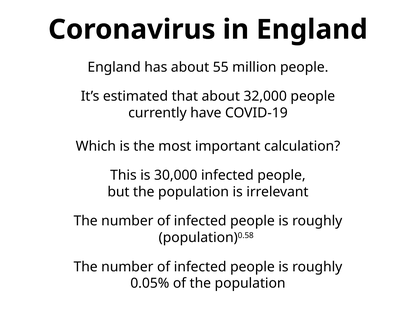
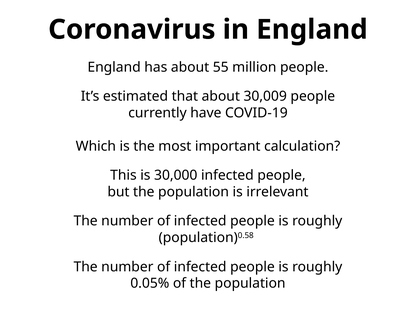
32,000: 32,000 -> 30,009
